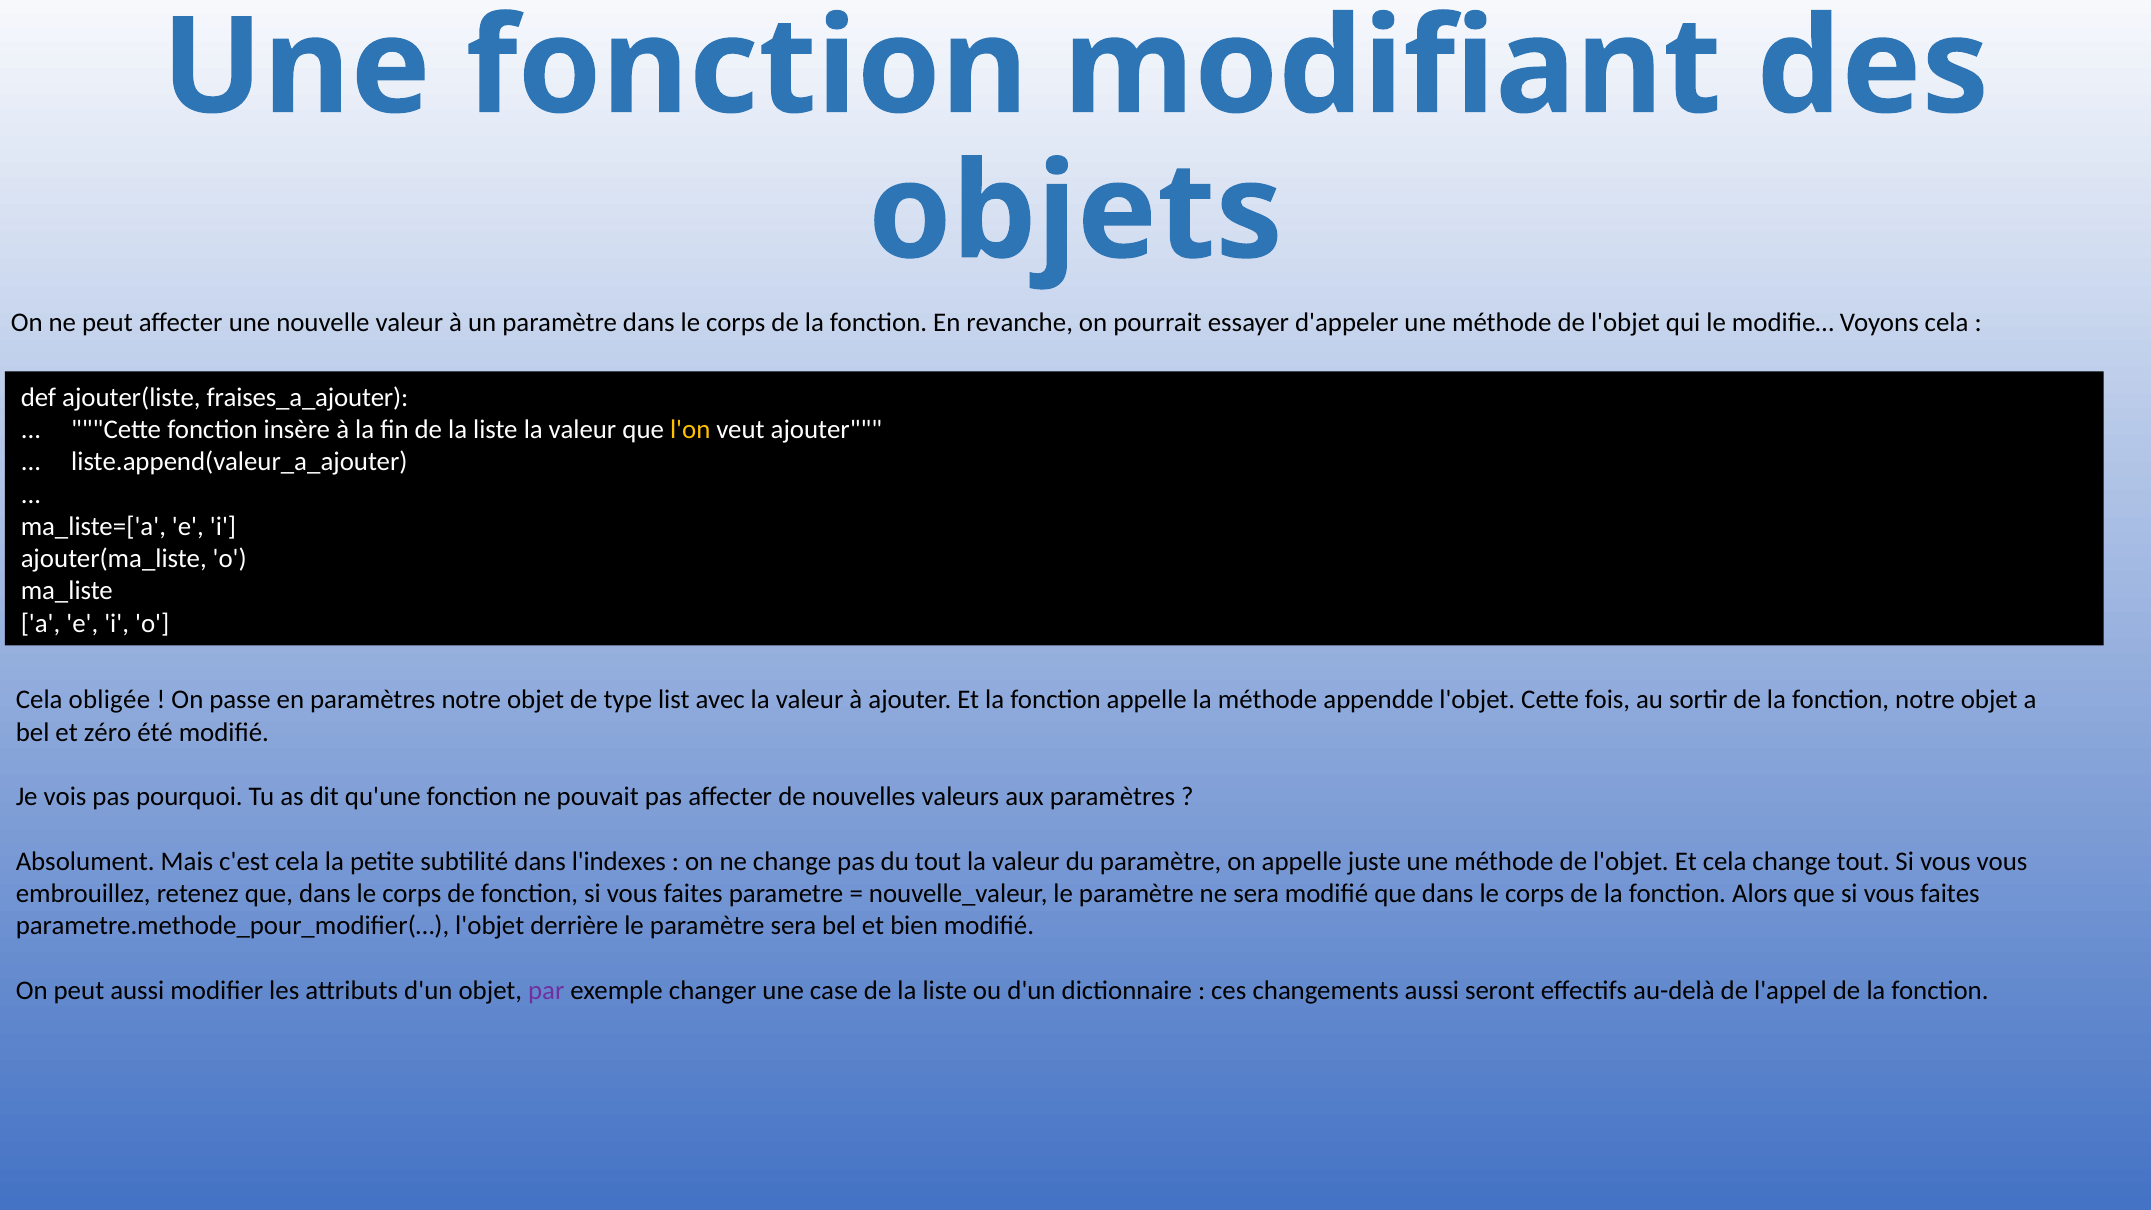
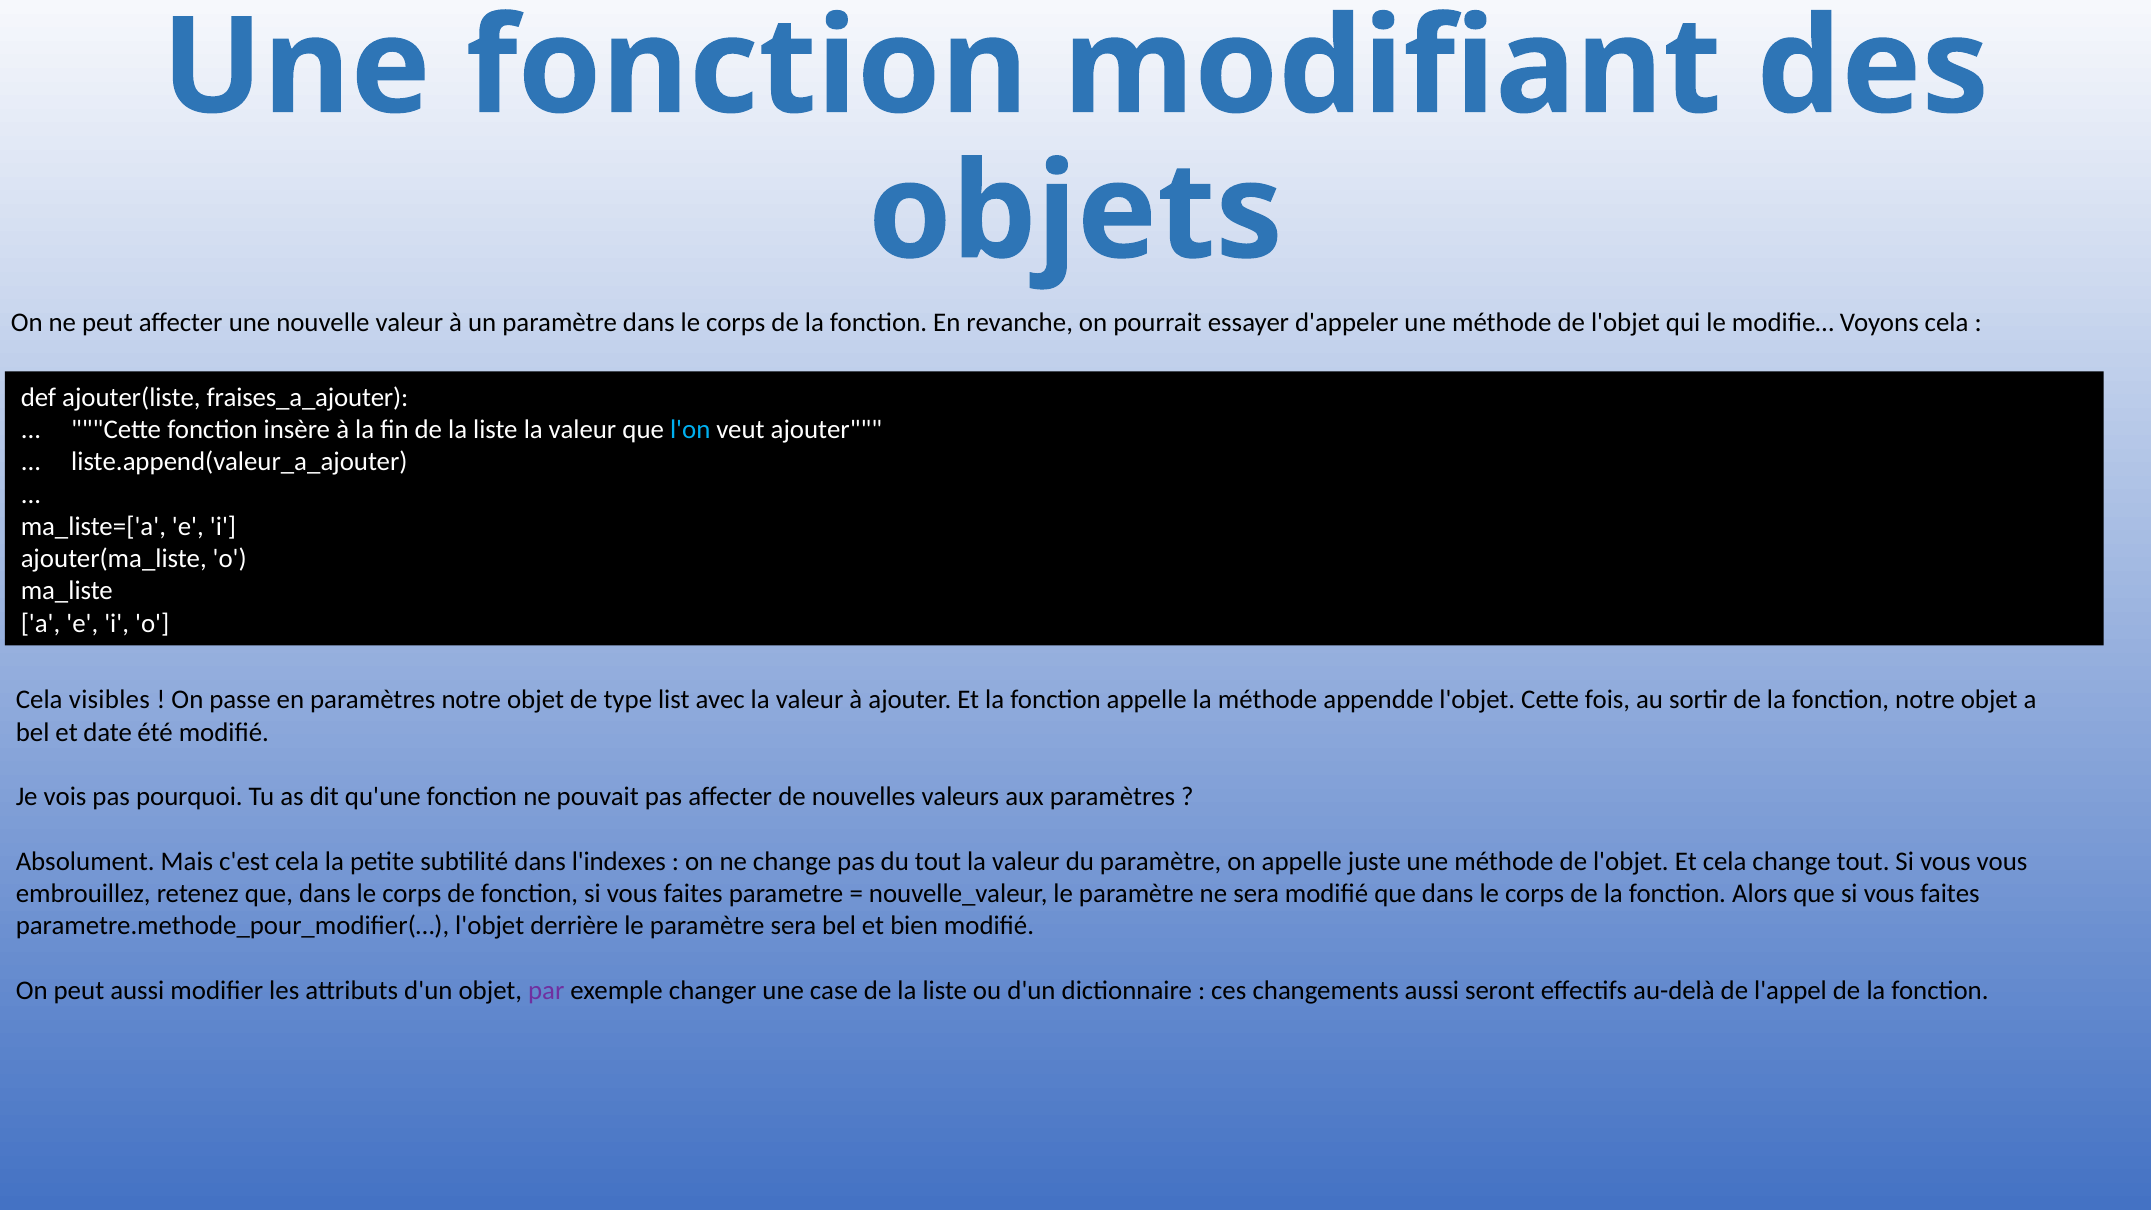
l'on colour: yellow -> light blue
obligée: obligée -> visibles
zéro: zéro -> date
